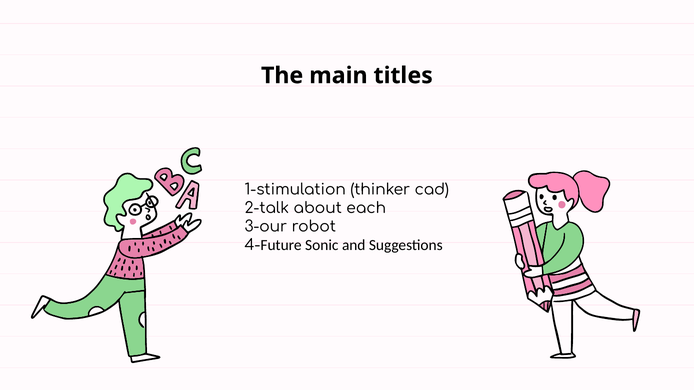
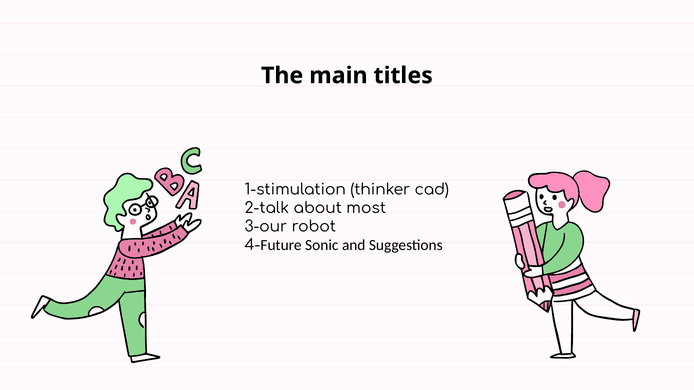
each: each -> most
